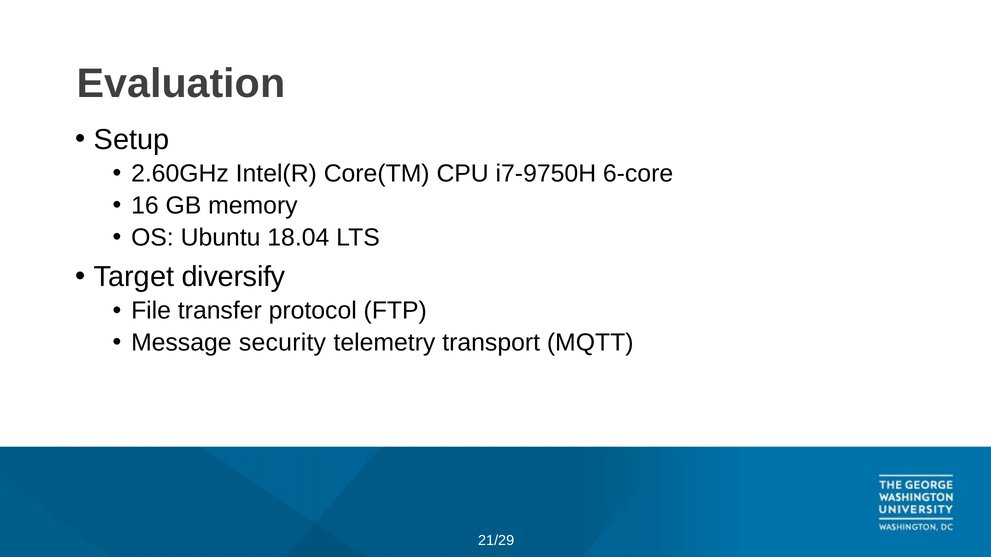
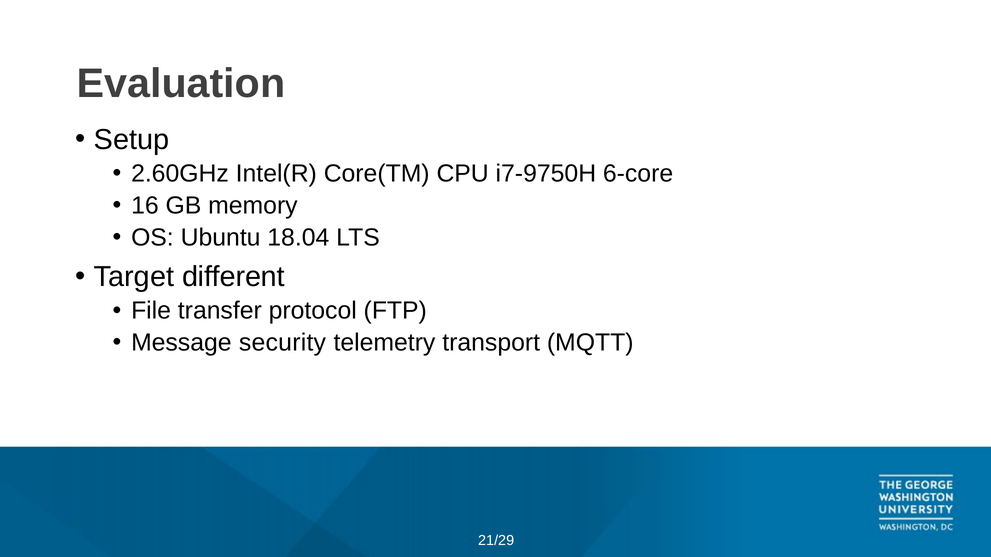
diversify: diversify -> different
